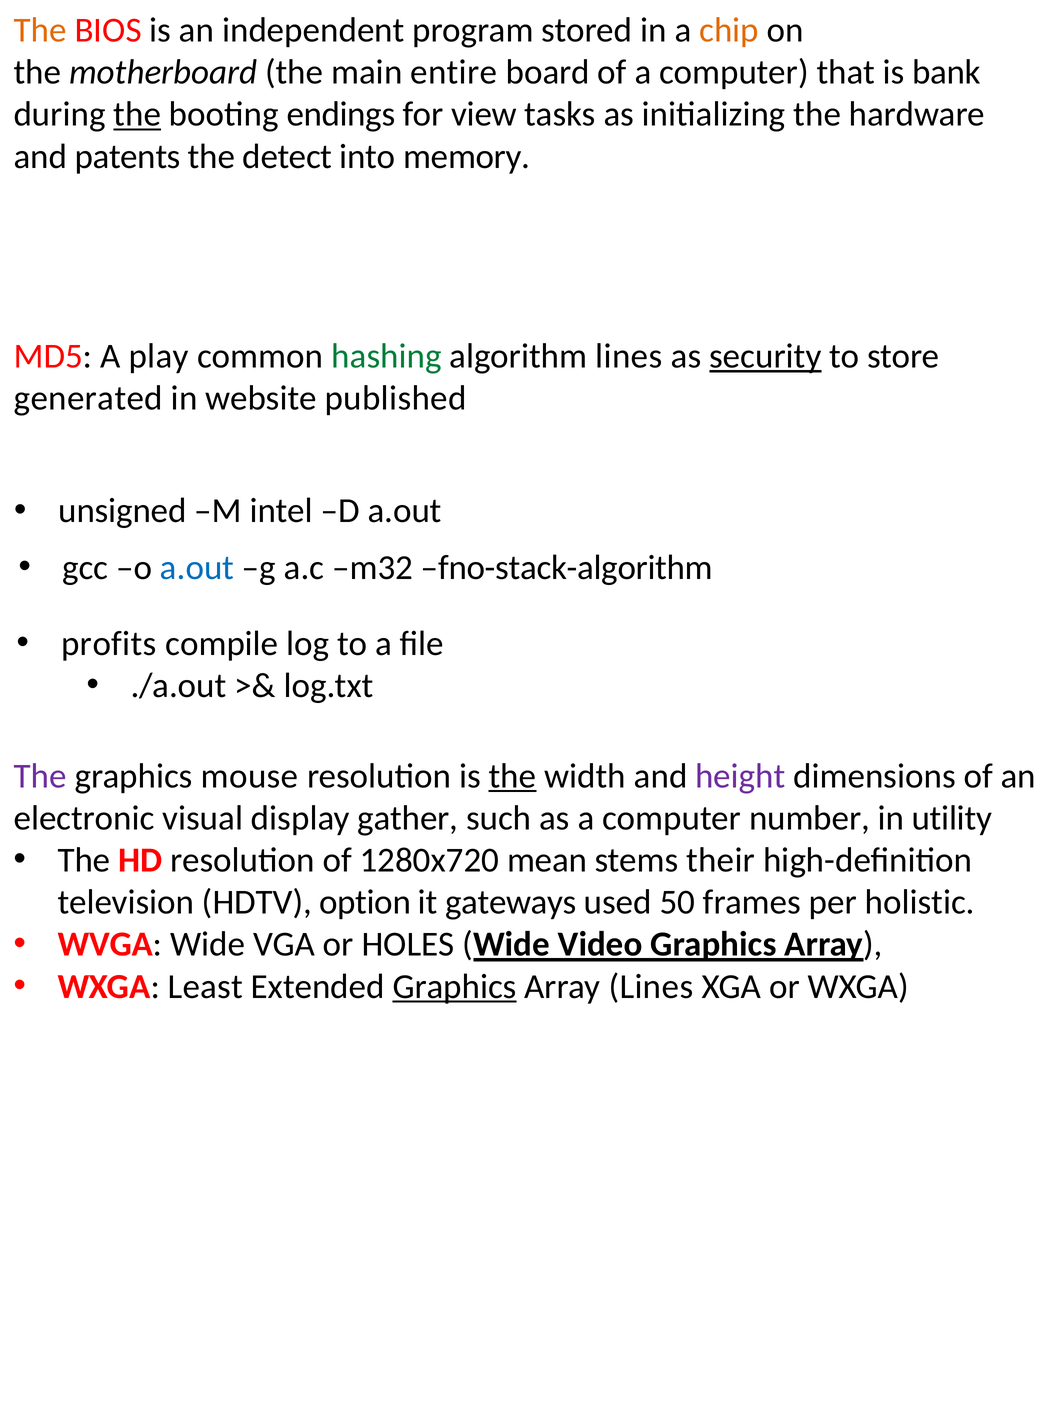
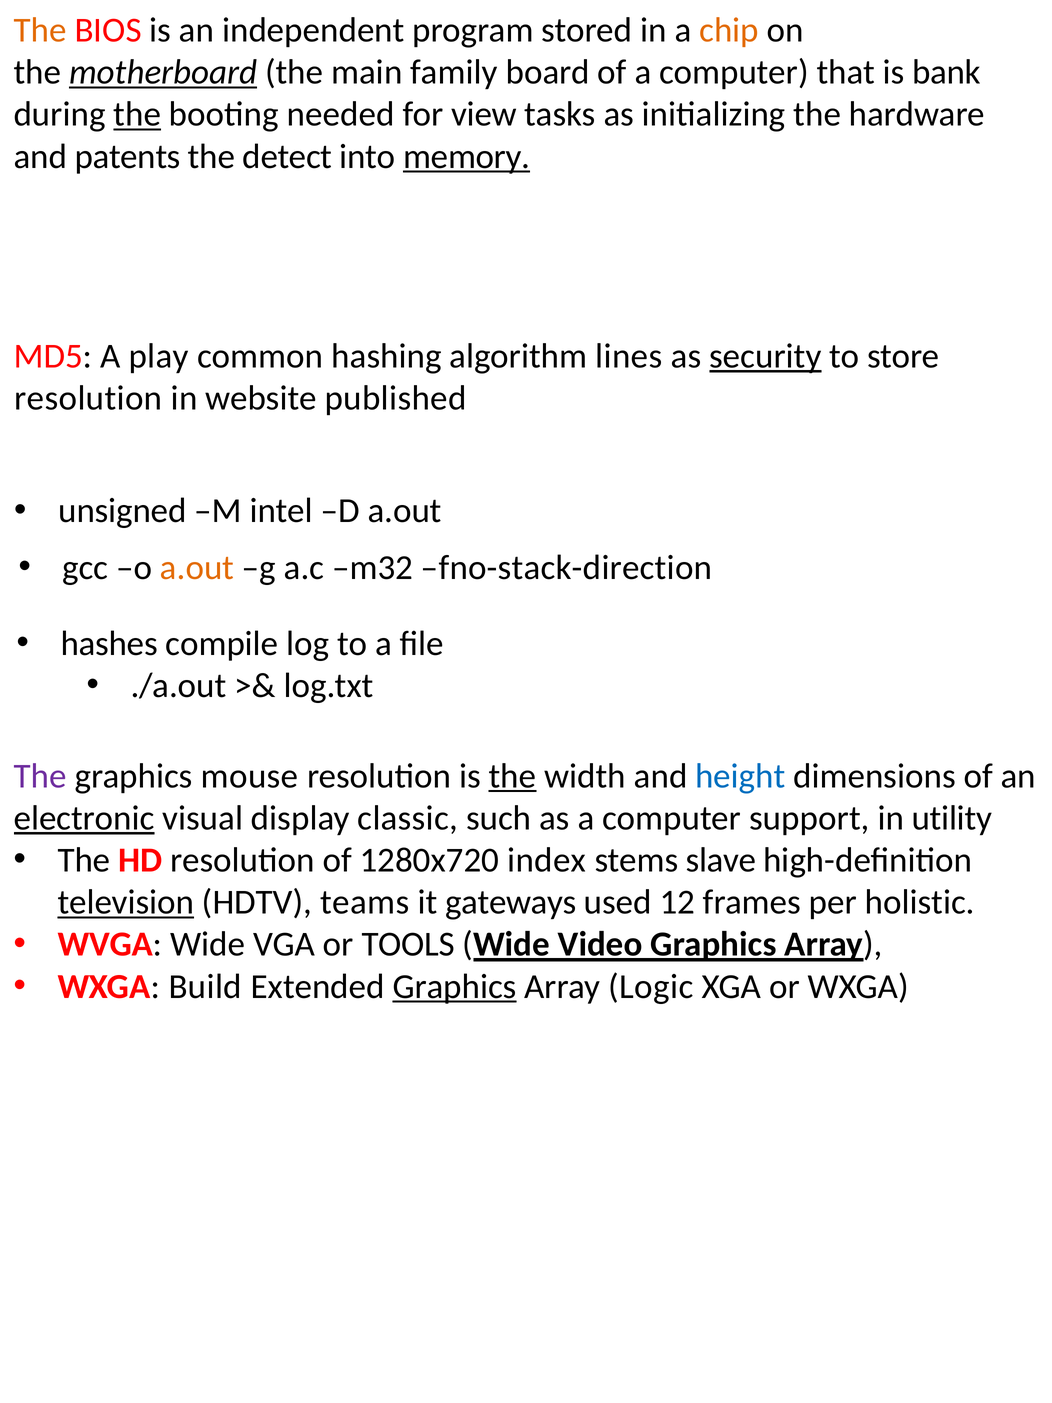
motherboard underline: none -> present
entire: entire -> family
endings: endings -> needed
memory underline: none -> present
hashing colour: green -> black
generated at (88, 398): generated -> resolution
a.out at (197, 567) colour: blue -> orange
fno-stack-algorithm: fno-stack-algorithm -> fno-stack-direction
profits: profits -> hashes
height colour: purple -> blue
electronic underline: none -> present
gather: gather -> classic
number: number -> support
mean: mean -> index
their: their -> slave
television underline: none -> present
option: option -> teams
50: 50 -> 12
HOLES: HOLES -> TOOLS
Least: Least -> Build
Array Lines: Lines -> Logic
